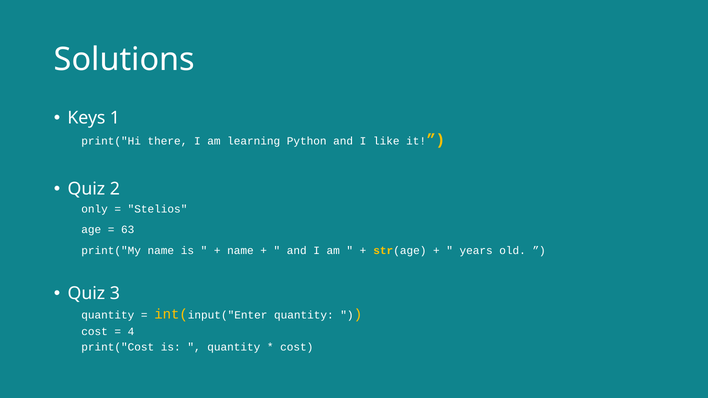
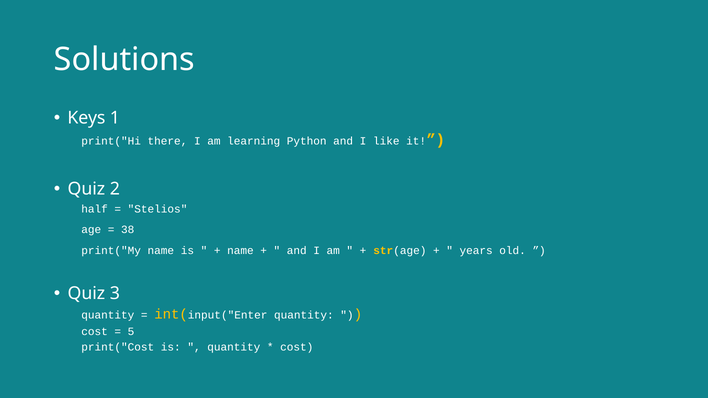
only: only -> half
63: 63 -> 38
4: 4 -> 5
